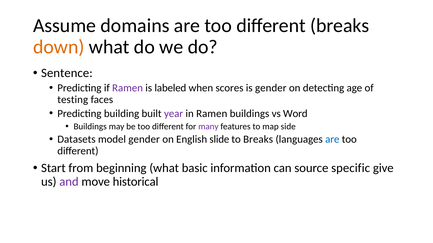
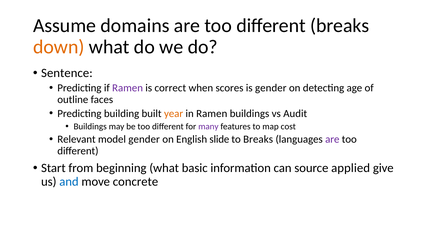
labeled: labeled -> correct
testing: testing -> outline
year colour: purple -> orange
Word: Word -> Audit
side: side -> cost
Datasets: Datasets -> Relevant
are at (332, 140) colour: blue -> purple
specific: specific -> applied
and colour: purple -> blue
historical: historical -> concrete
